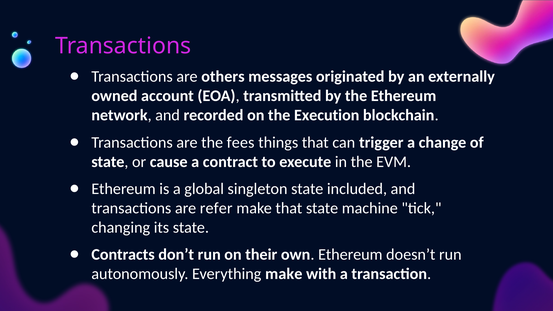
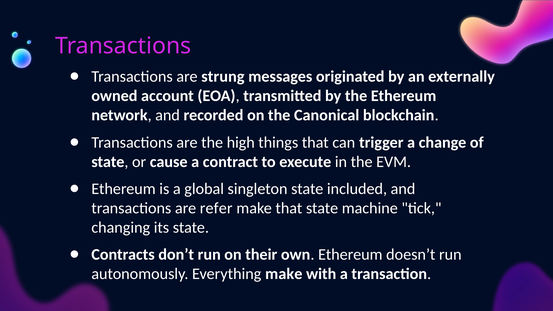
others: others -> strung
Execution: Execution -> Canonical
fees: fees -> high
